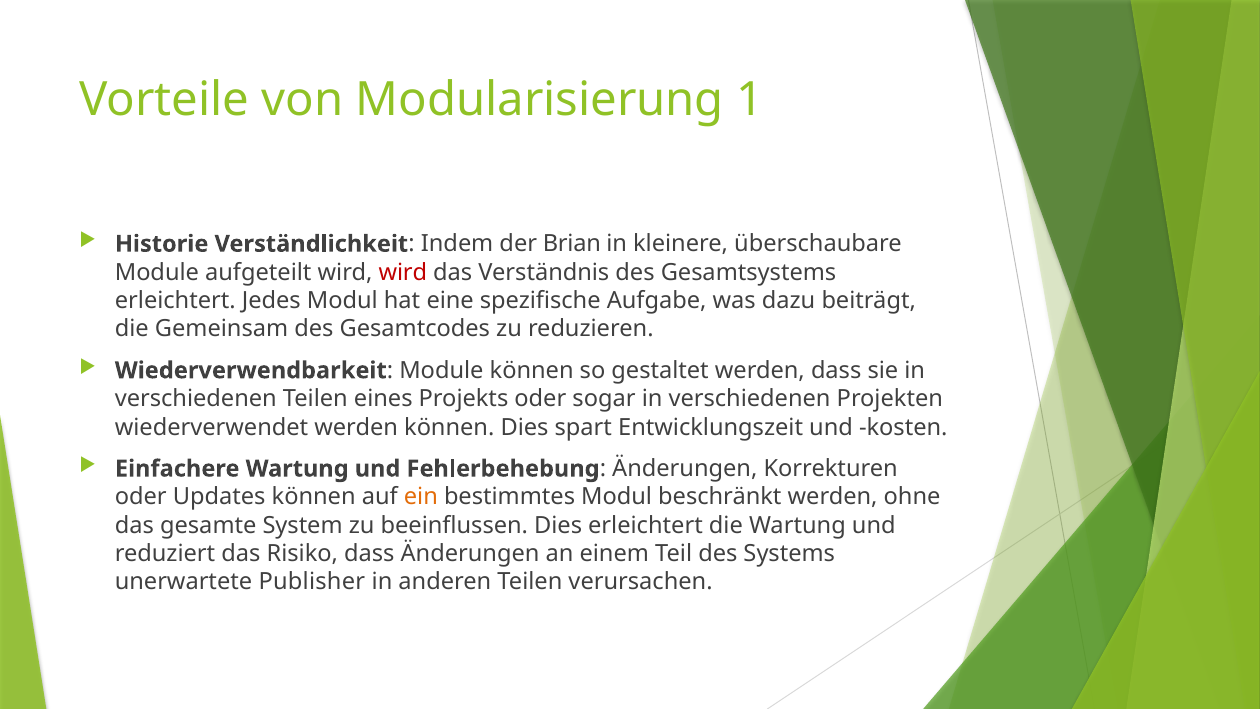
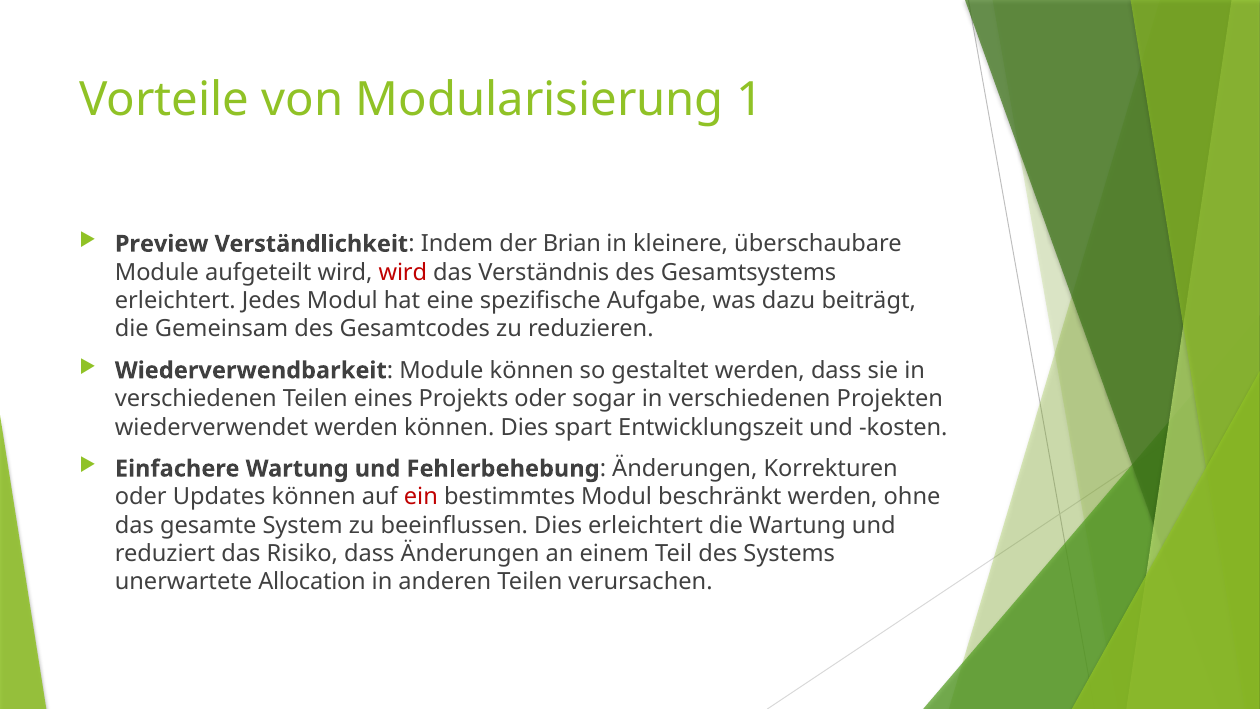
Historie: Historie -> Preview
ein colour: orange -> red
Publisher: Publisher -> Allocation
